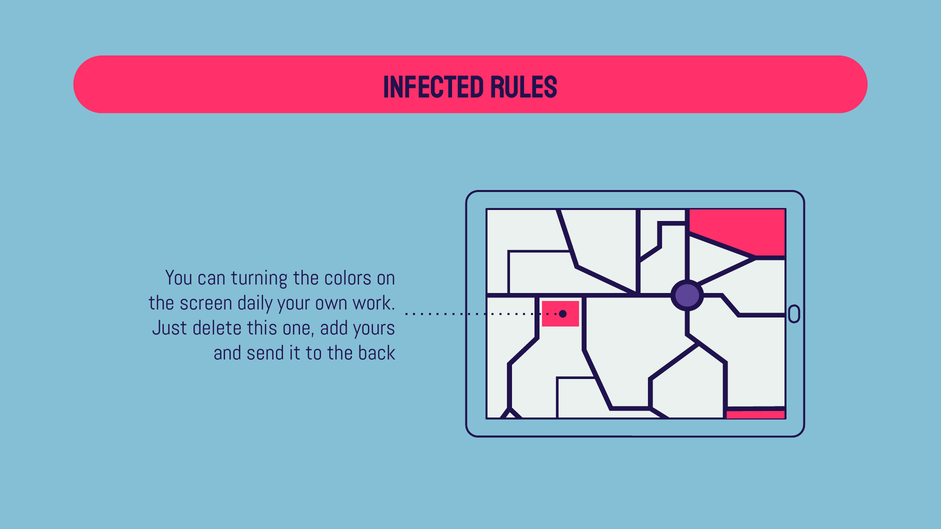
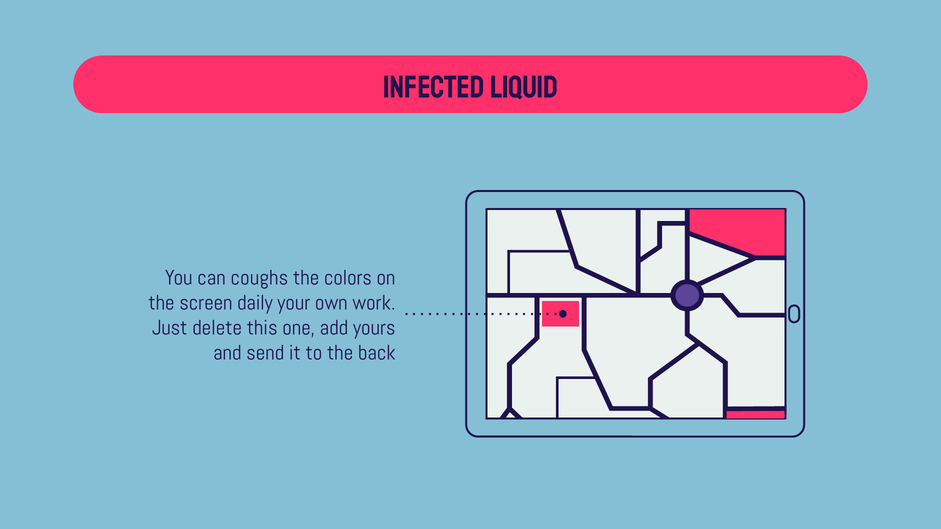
RULES: RULES -> LIQUID
turning: turning -> coughs
